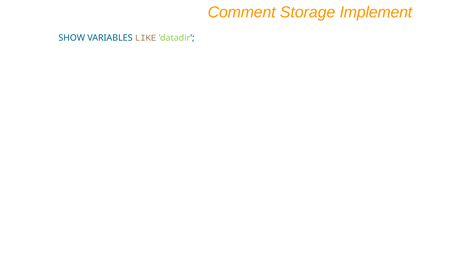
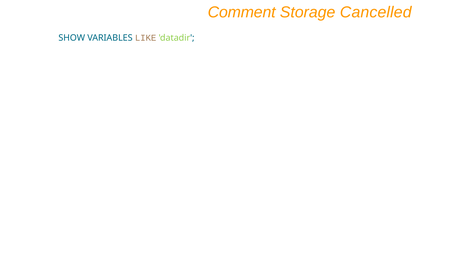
Implement: Implement -> Cancelled
